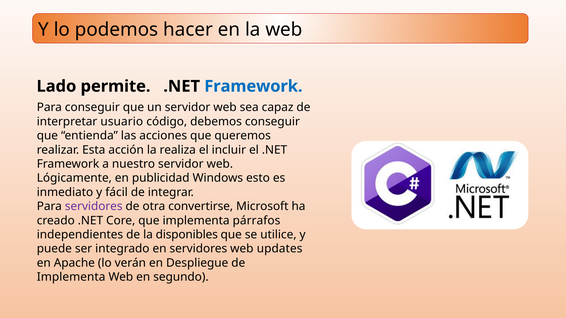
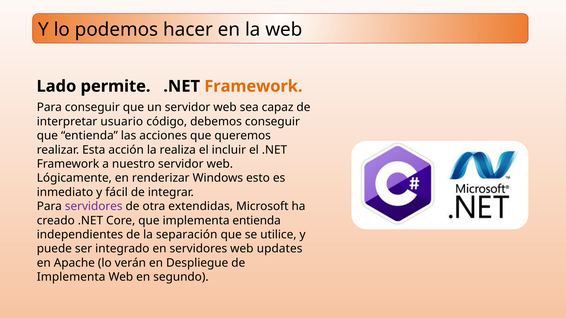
Framework at (253, 86) colour: blue -> orange
publicidad: publicidad -> renderizar
convertirse: convertirse -> extendidas
implementa párrafos: párrafos -> entienda
disponibles: disponibles -> separación
